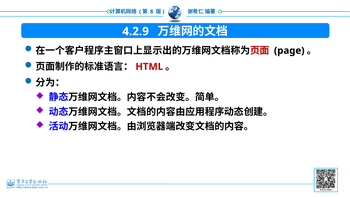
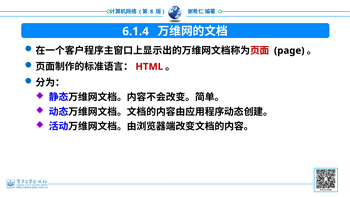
4.2.9: 4.2.9 -> 6.1.4
